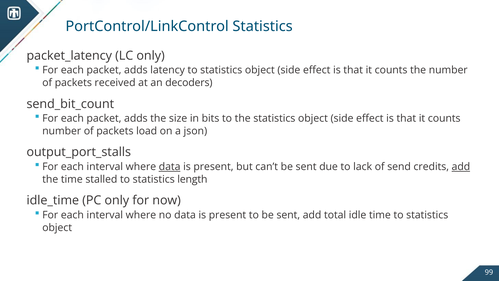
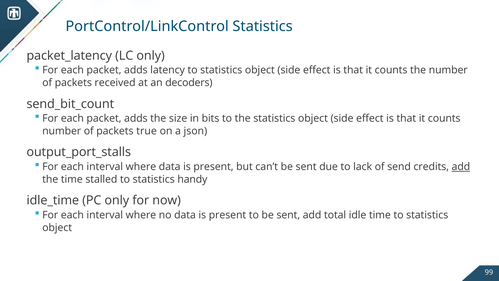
load: load -> true
data at (170, 167) underline: present -> none
length: length -> handy
